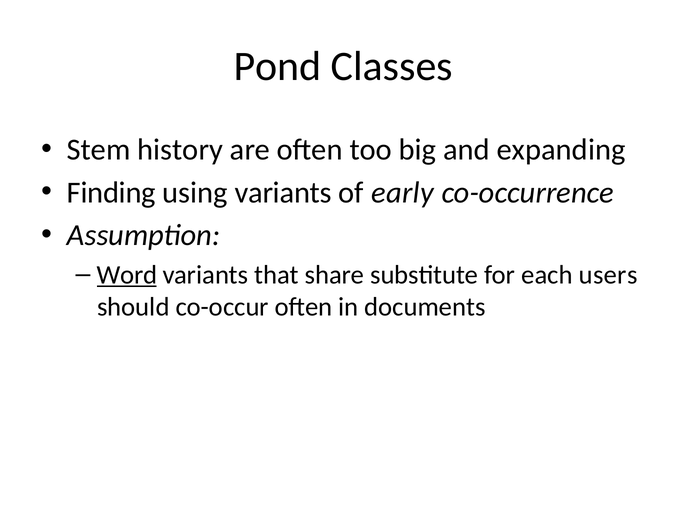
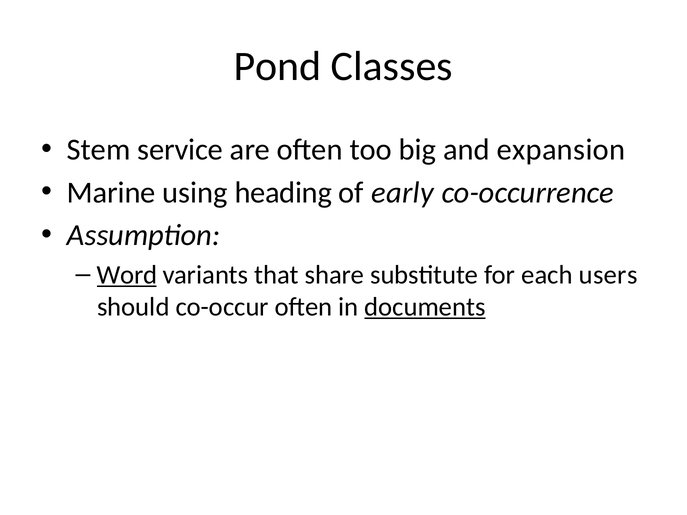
history: history -> service
expanding: expanding -> expansion
Finding: Finding -> Marine
using variants: variants -> heading
documents underline: none -> present
